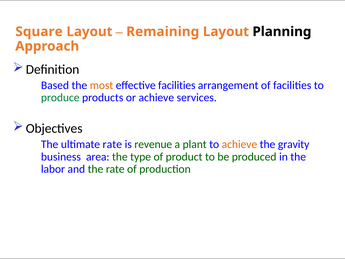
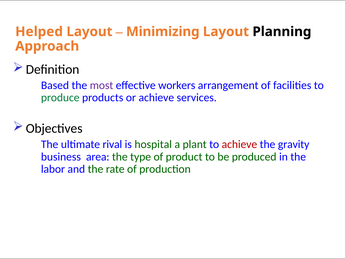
Square: Square -> Helped
Remaining: Remaining -> Minimizing
most colour: orange -> purple
effective facilities: facilities -> workers
ultimate rate: rate -> rival
revenue: revenue -> hospital
achieve at (239, 144) colour: orange -> red
